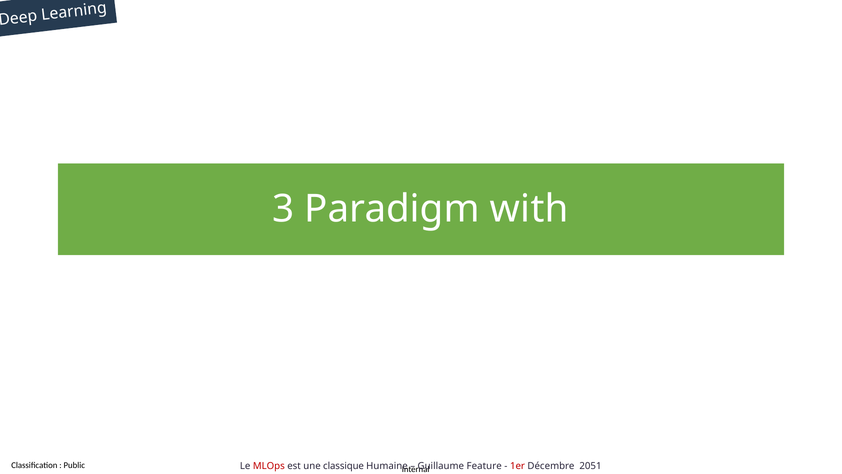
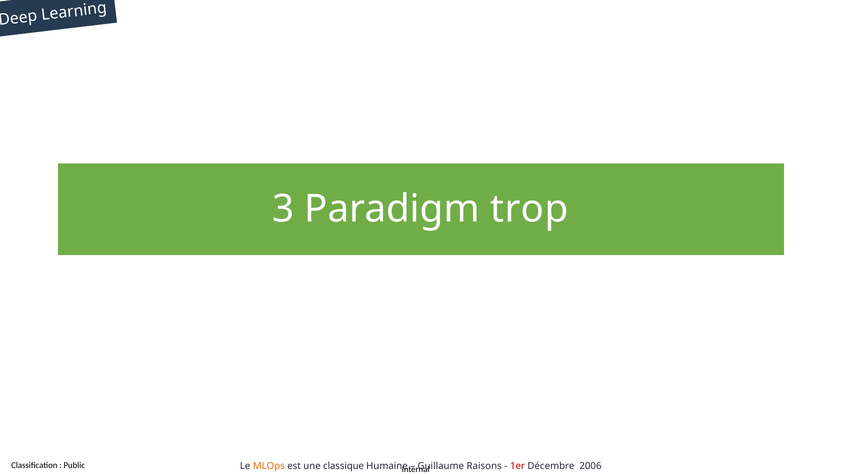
with: with -> trop
MLOps colour: red -> orange
Feature: Feature -> Raisons
2051: 2051 -> 2006
